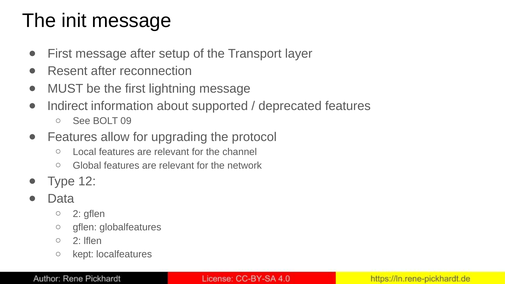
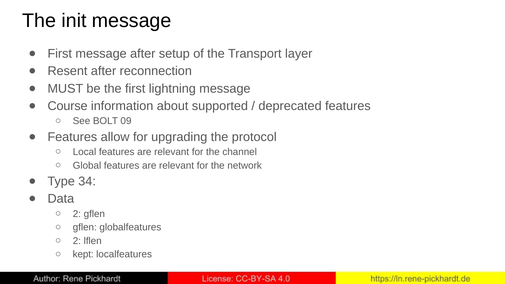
Indirect: Indirect -> Course
12: 12 -> 34
